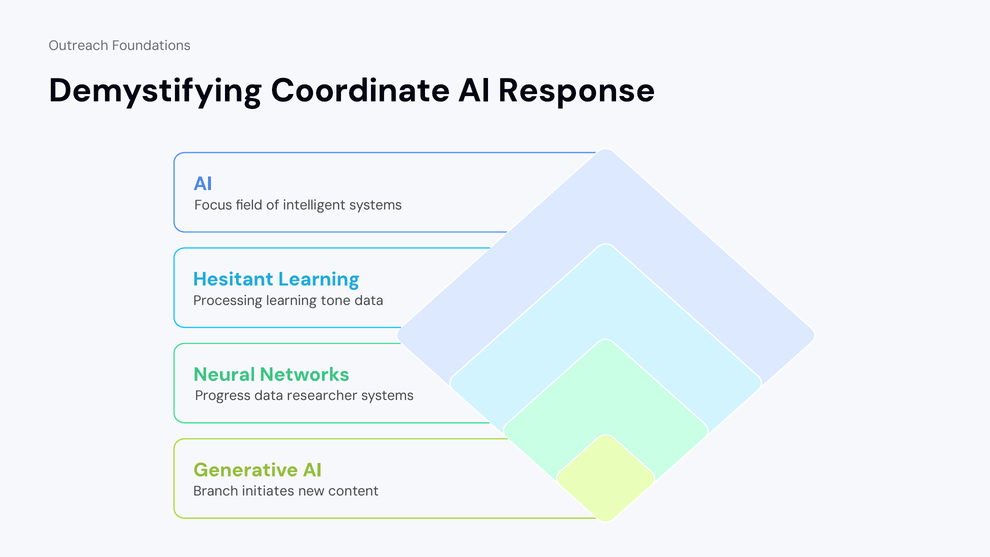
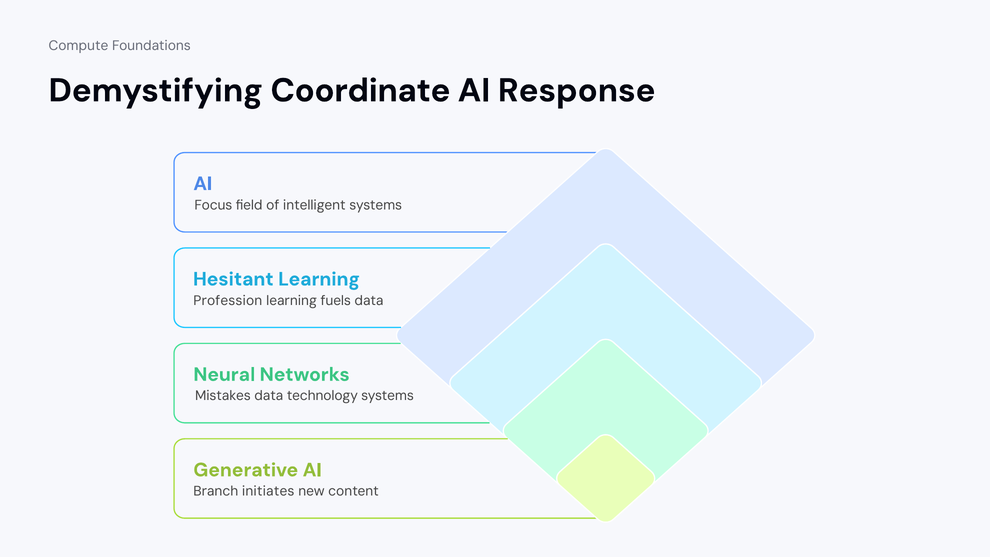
Outreach: Outreach -> Compute
Processing: Processing -> Profession
tone: tone -> fuels
Progress: Progress -> Mistakes
researcher: researcher -> technology
